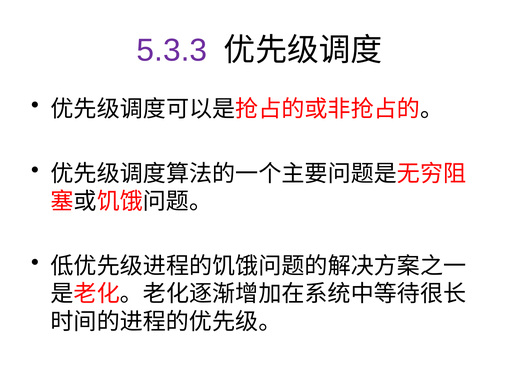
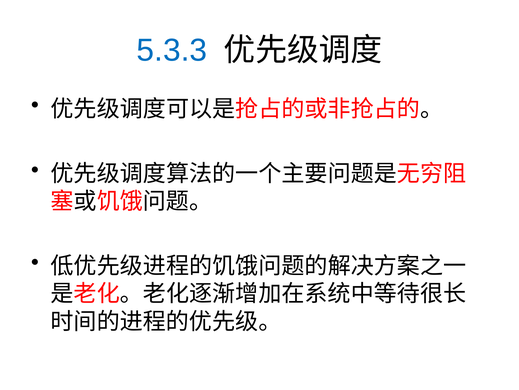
5.3.3 colour: purple -> blue
